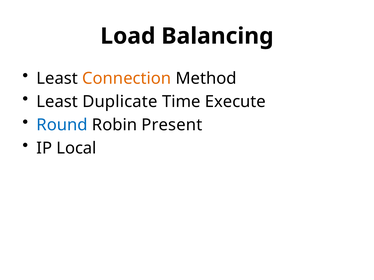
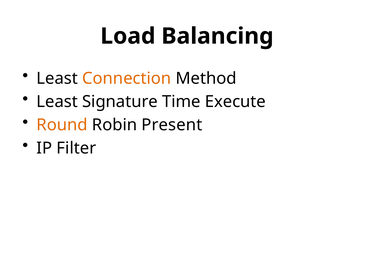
Duplicate: Duplicate -> Signature
Round colour: blue -> orange
Local: Local -> Filter
